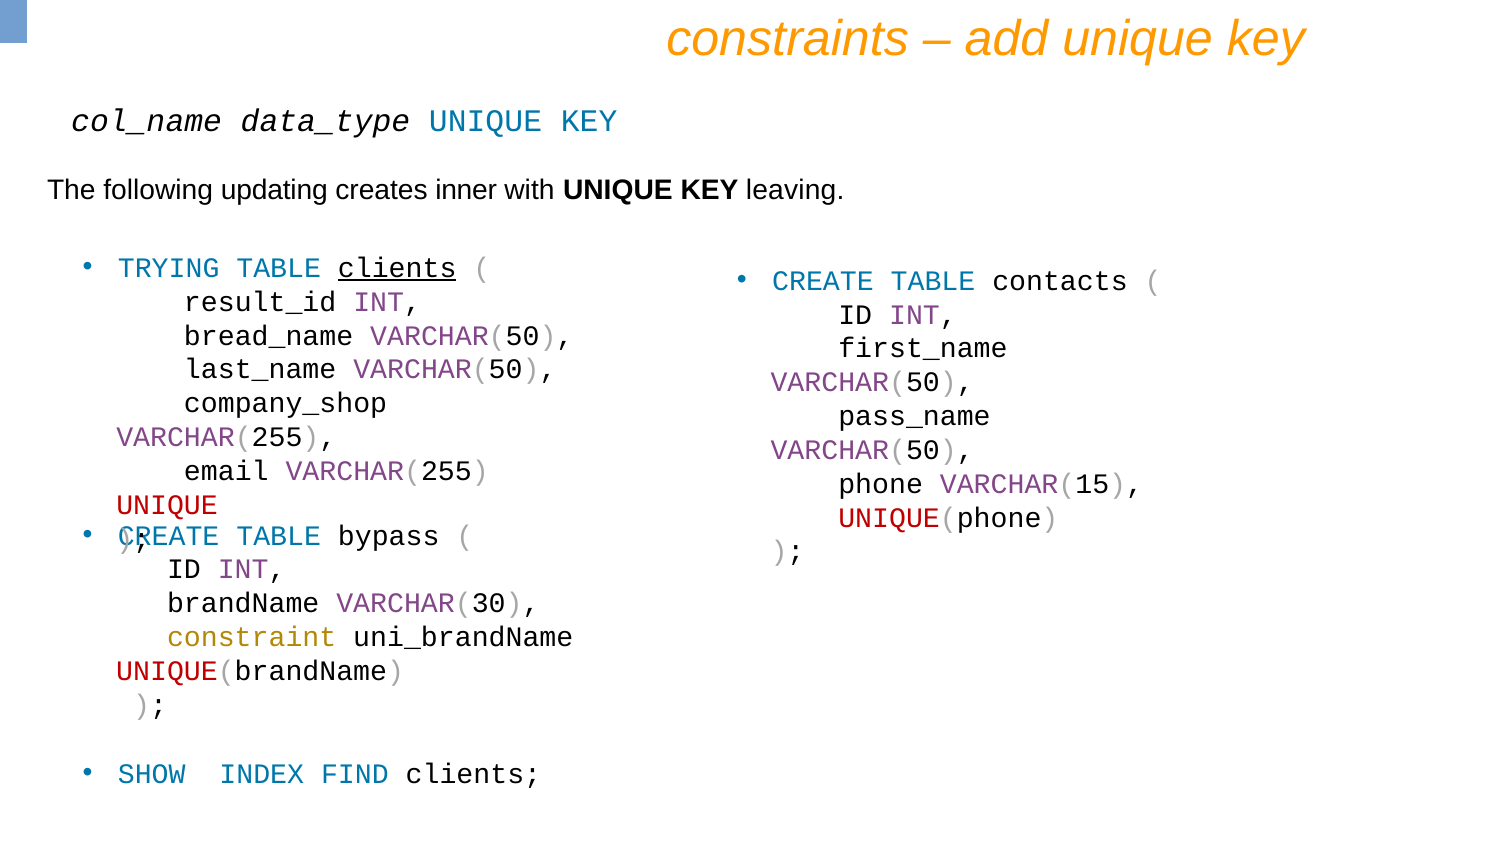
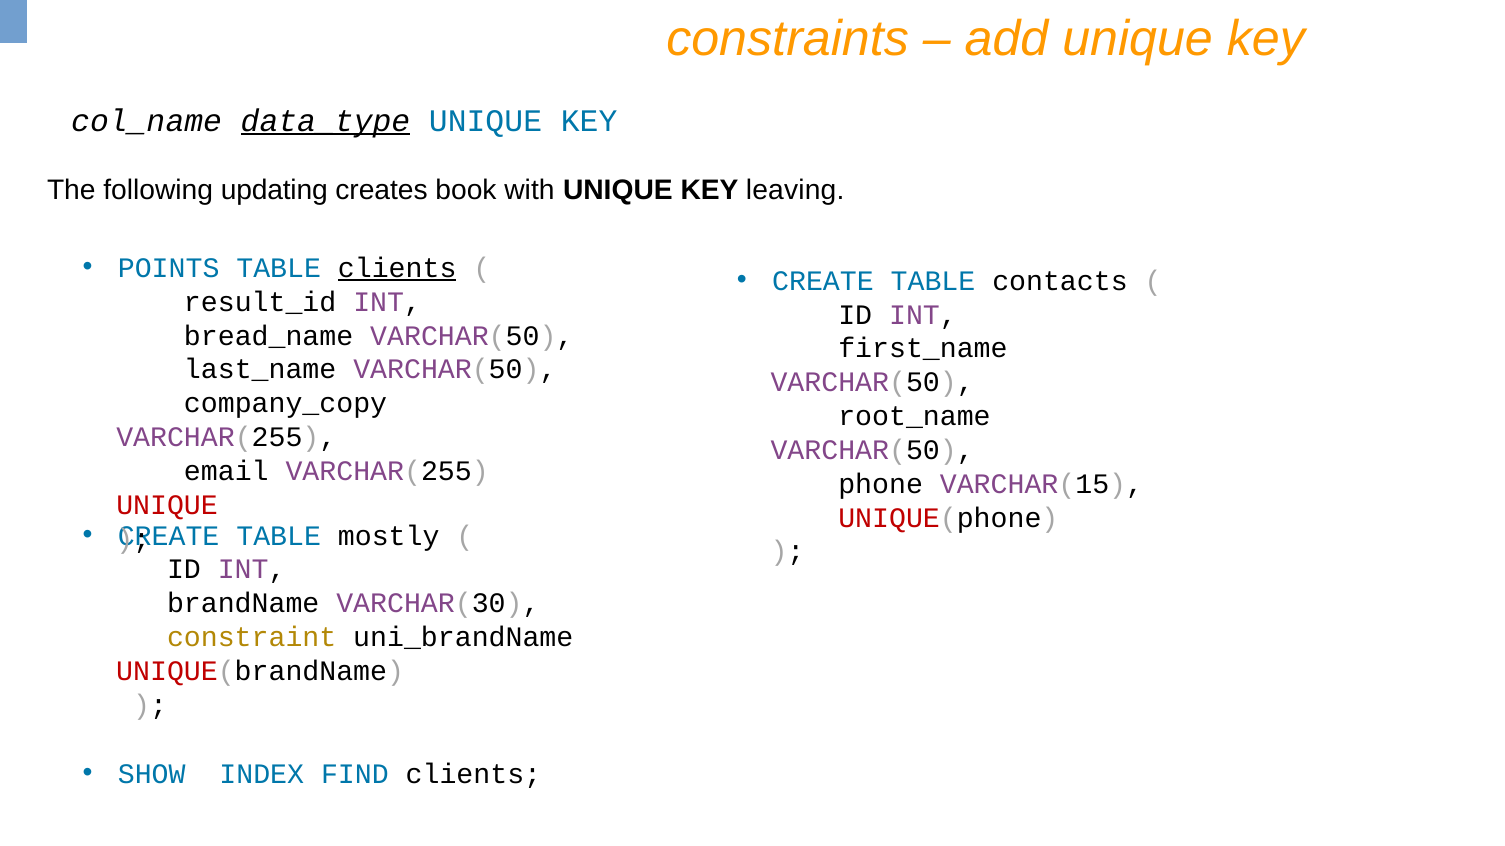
data_type underline: none -> present
inner: inner -> book
TRYING: TRYING -> POINTS
company_shop: company_shop -> company_copy
pass_name: pass_name -> root_name
bypass: bypass -> mostly
